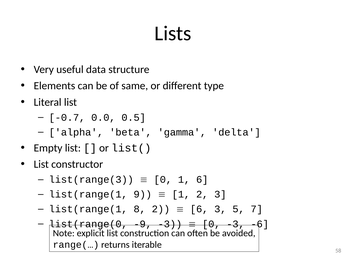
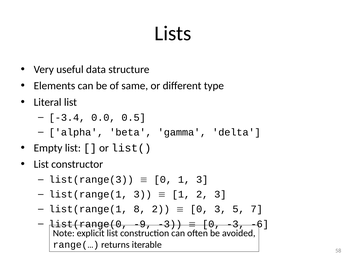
-0.7: -0.7 -> -3.4
1 6: 6 -> 3
list(range(1 9: 9 -> 3
6 at (199, 210): 6 -> 0
